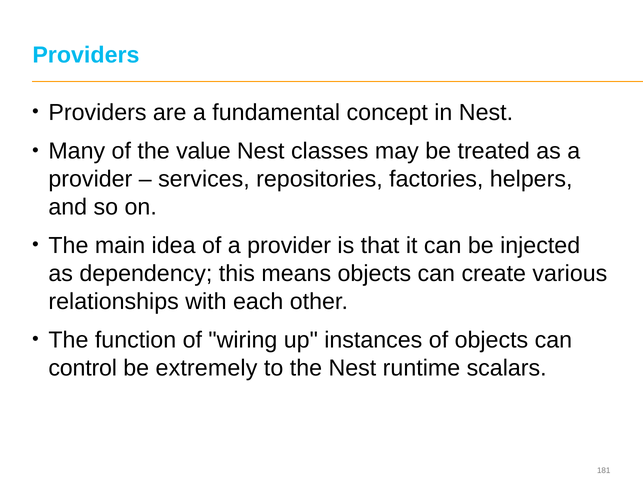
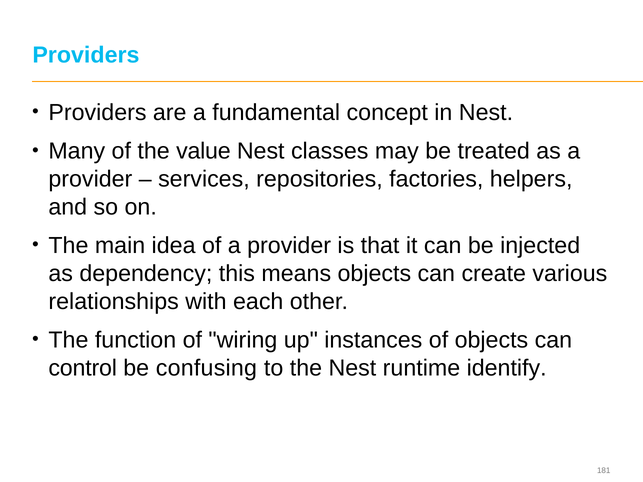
extremely: extremely -> confusing
scalars: scalars -> identify
